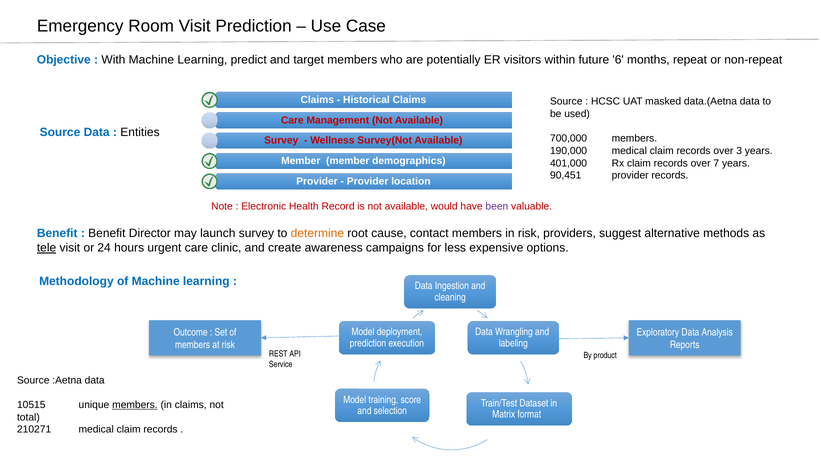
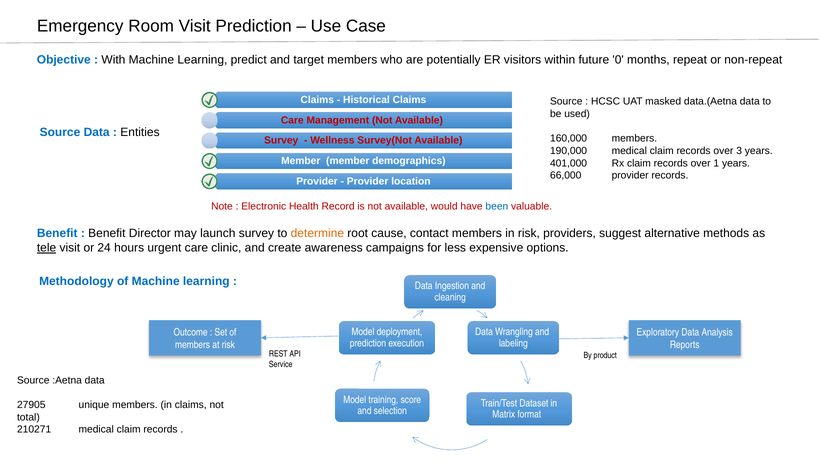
6: 6 -> 0
700,000: 700,000 -> 160,000
7: 7 -> 1
90,451: 90,451 -> 66,000
been colour: purple -> blue
10515: 10515 -> 27905
members at (135, 405) underline: present -> none
